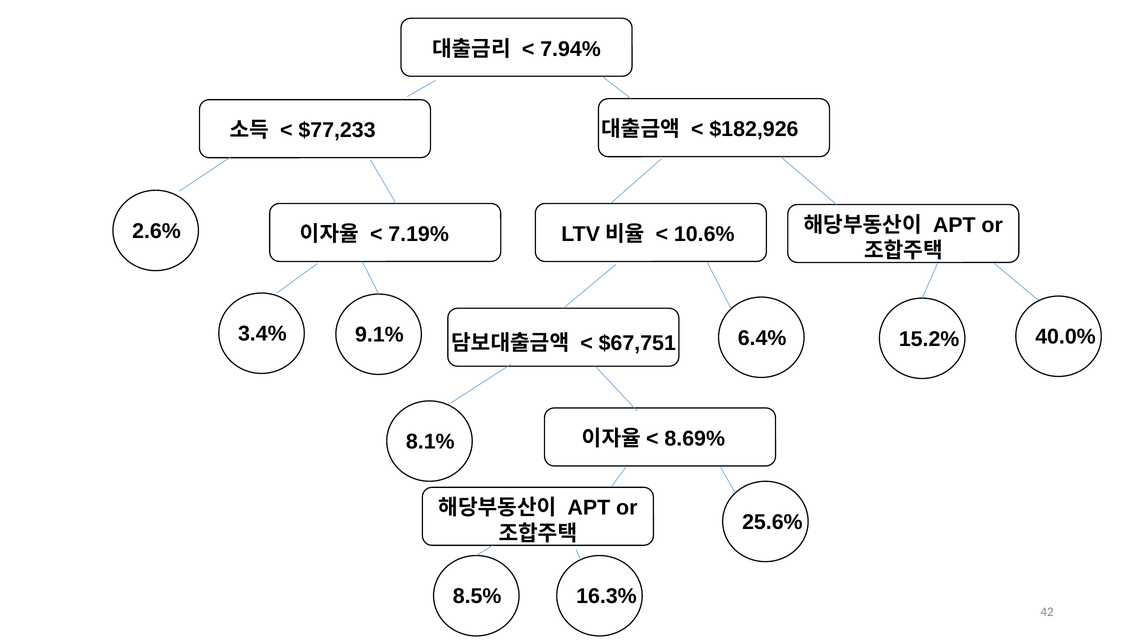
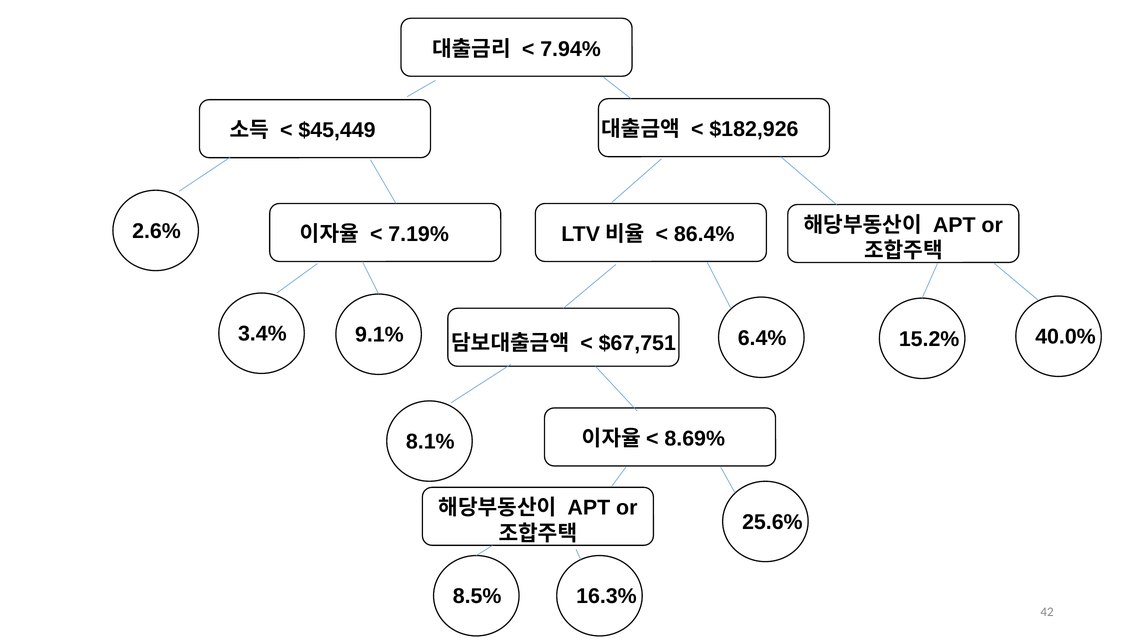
$77,233: $77,233 -> $45,449
10.6%: 10.6% -> 86.4%
